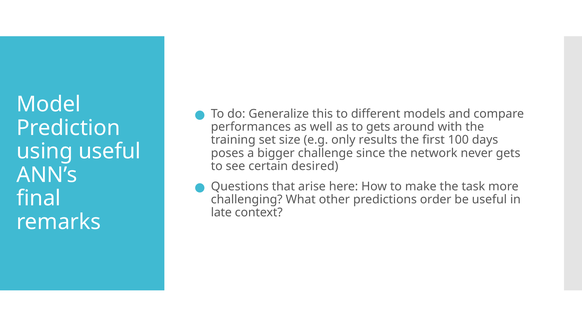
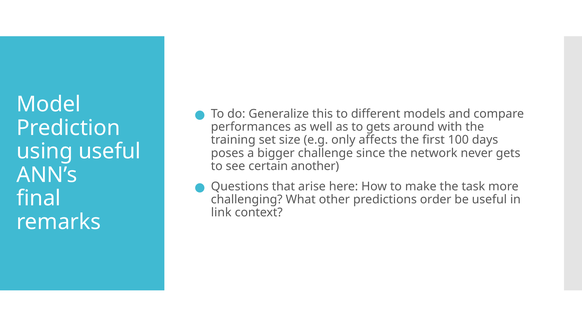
results: results -> affects
desired: desired -> another
late: late -> link
